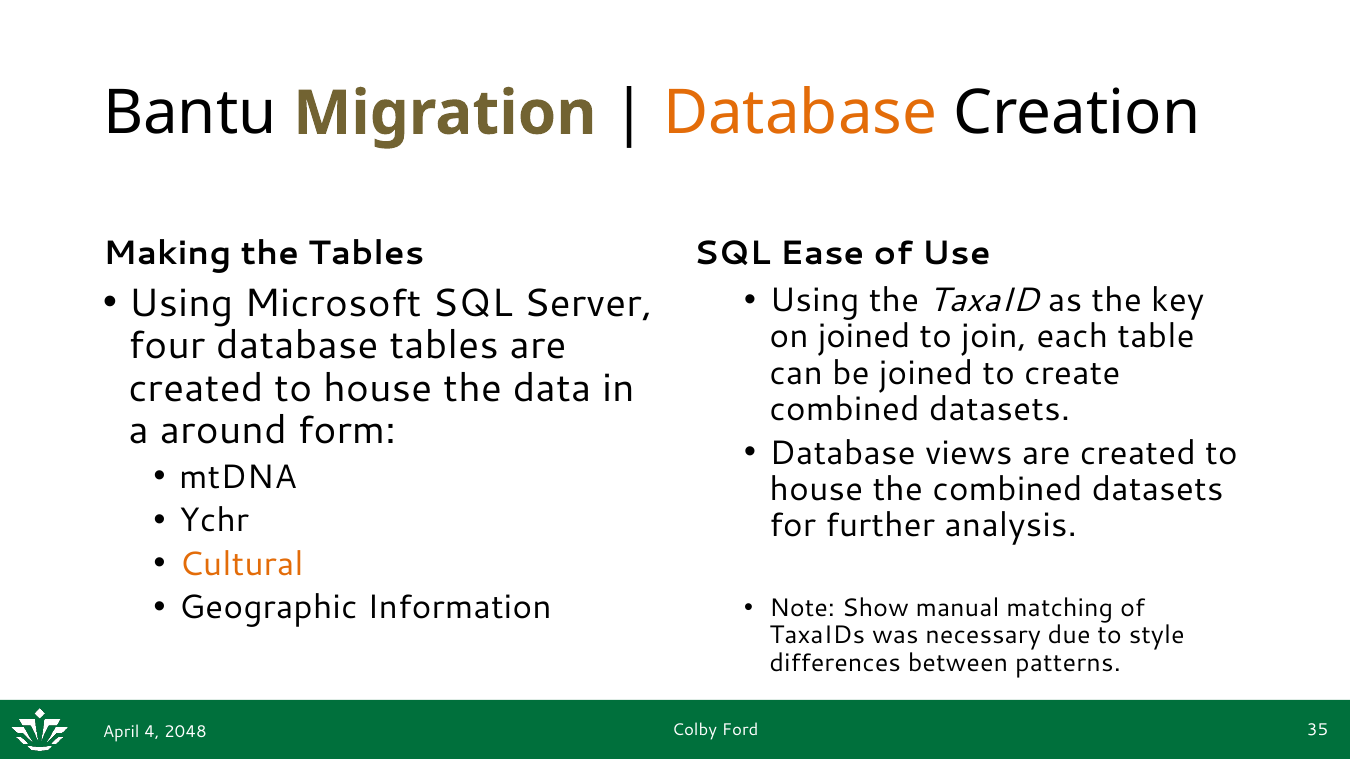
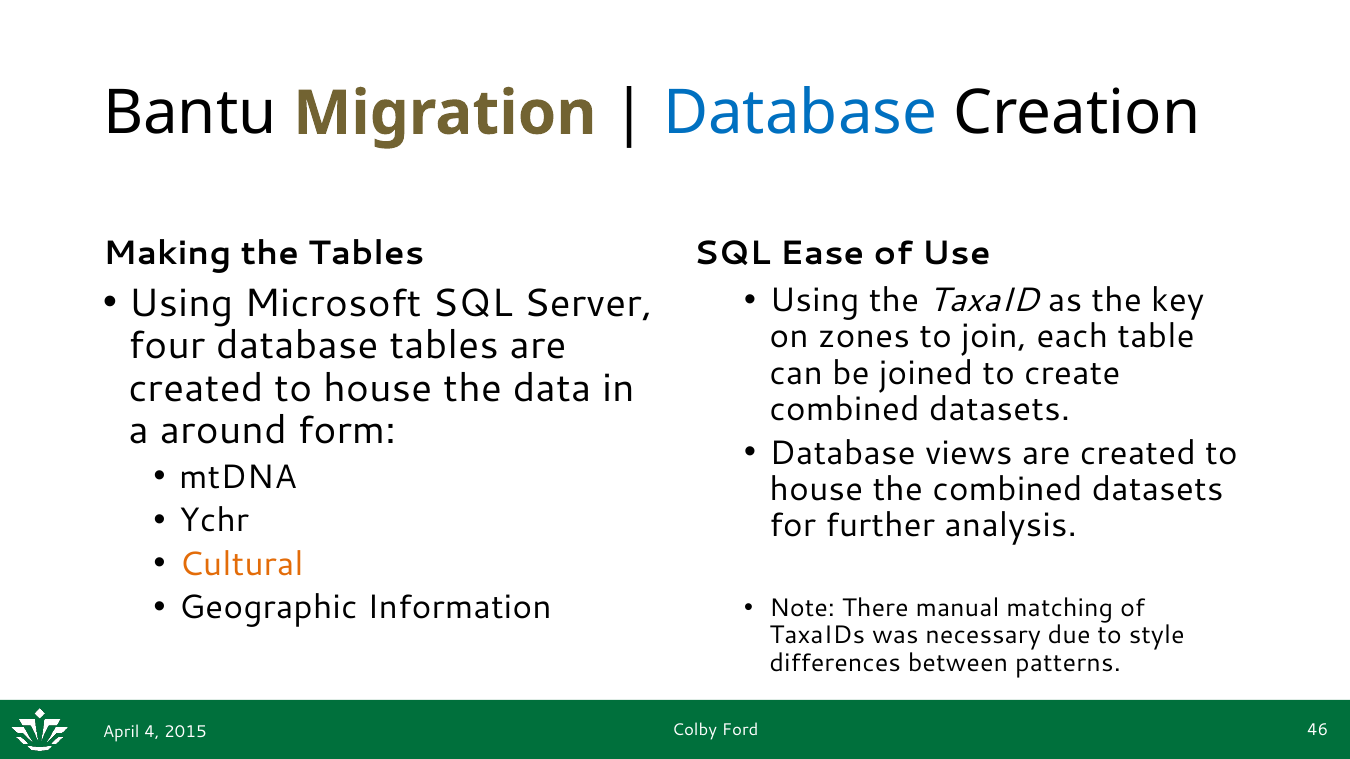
Database at (800, 113) colour: orange -> blue
on joined: joined -> zones
Show: Show -> There
35: 35 -> 46
2048: 2048 -> 2015
